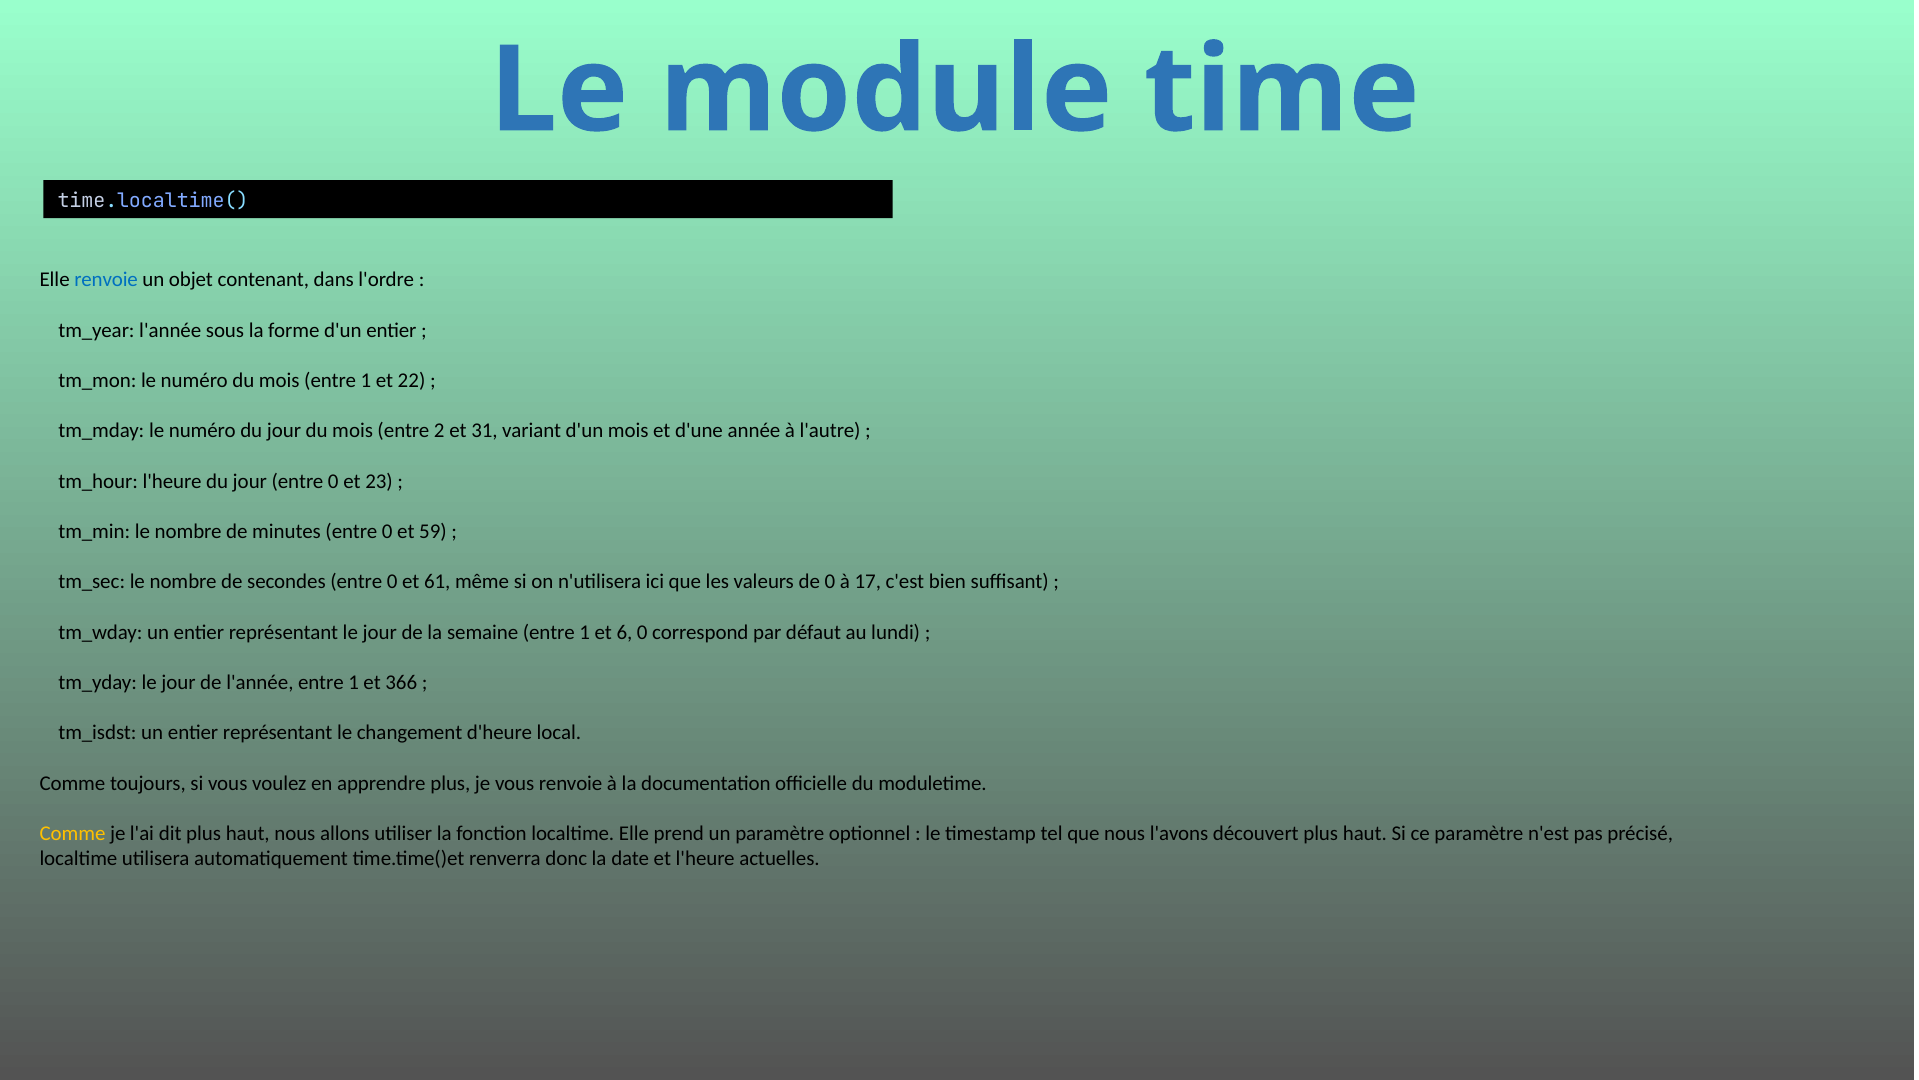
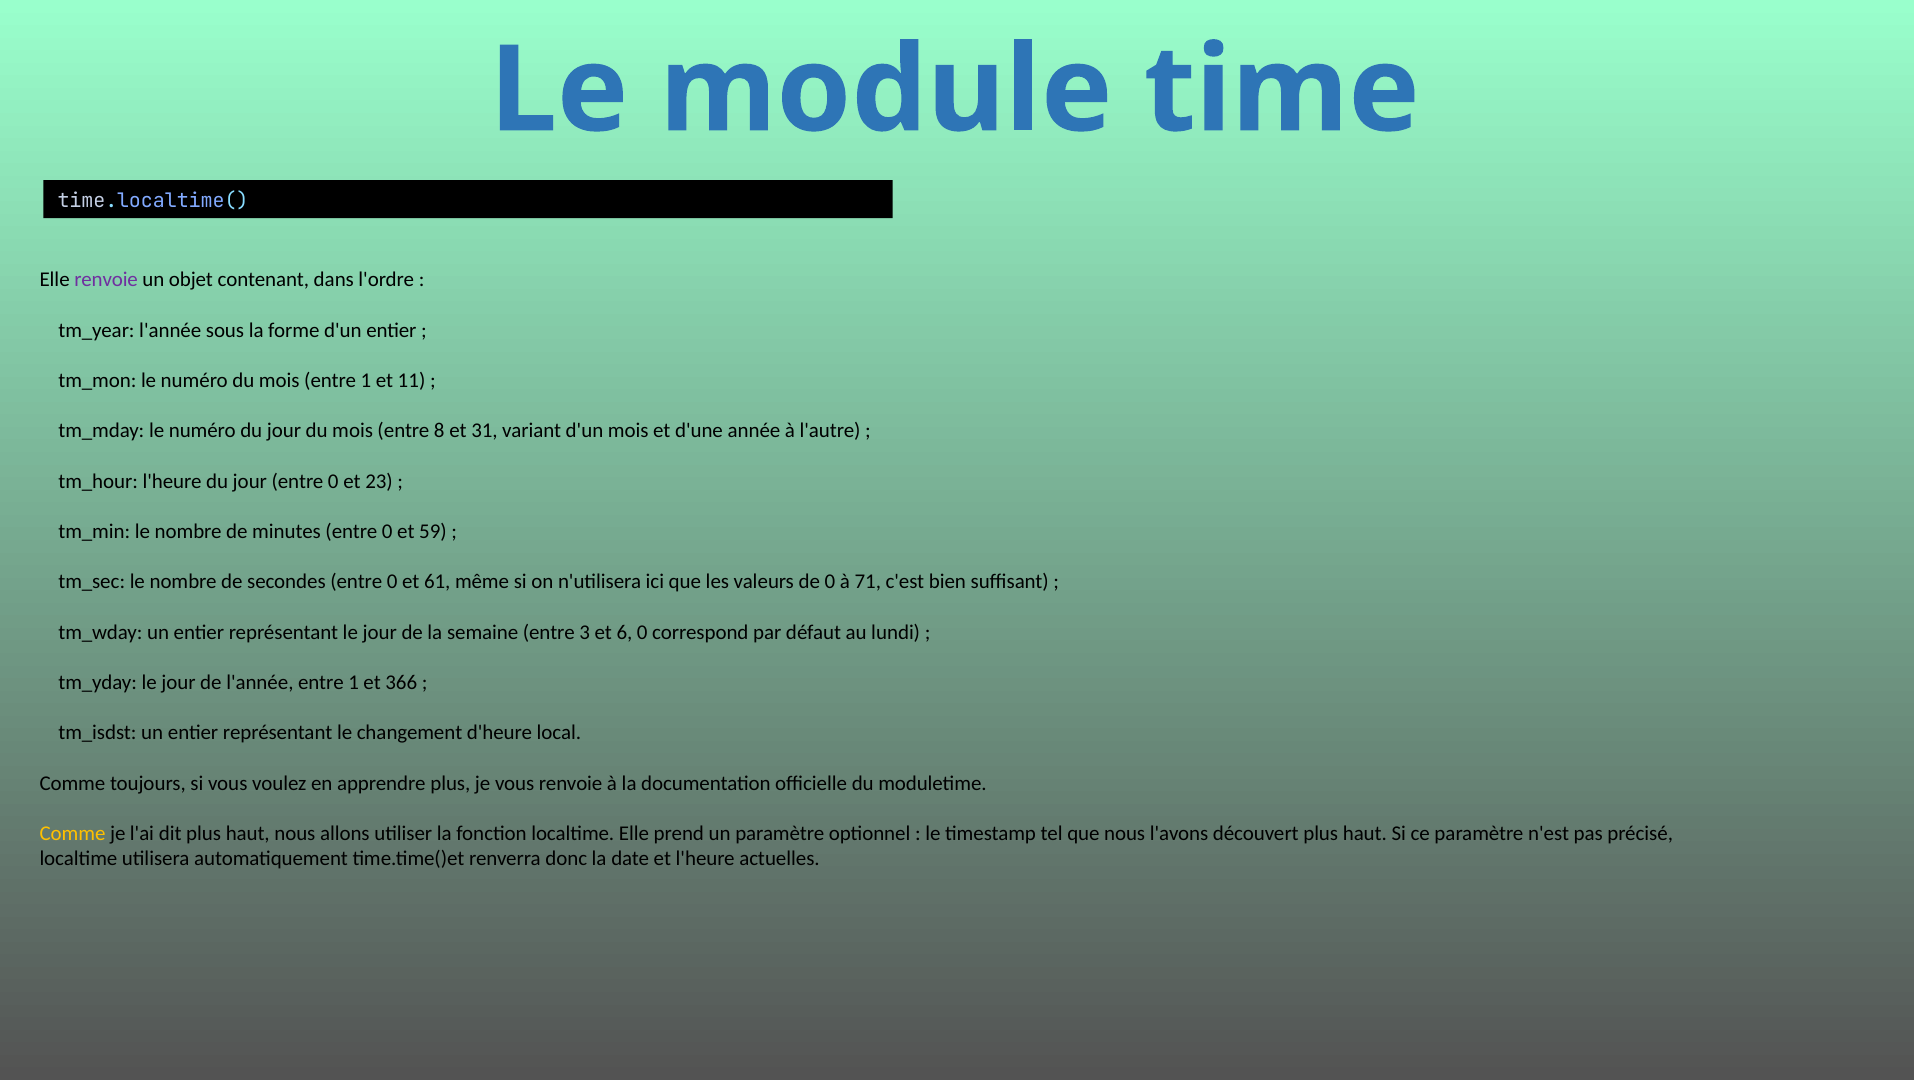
renvoie at (106, 280) colour: blue -> purple
22: 22 -> 11
2: 2 -> 8
17: 17 -> 71
semaine entre 1: 1 -> 3
